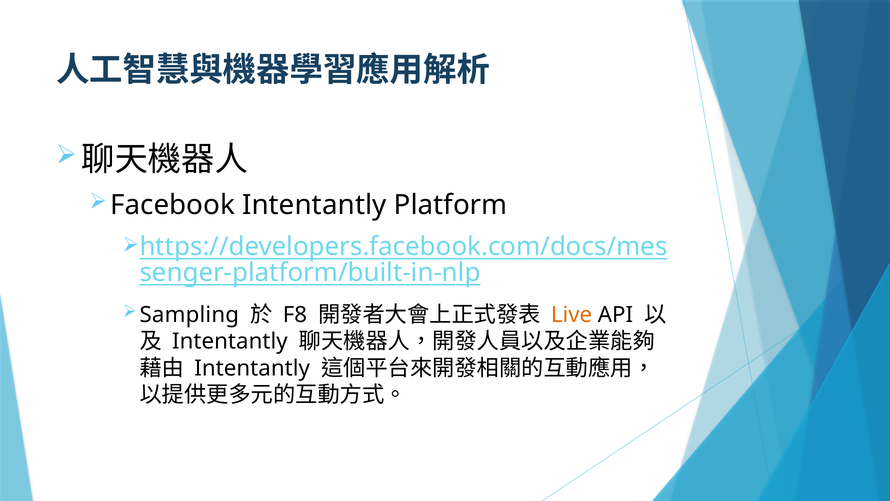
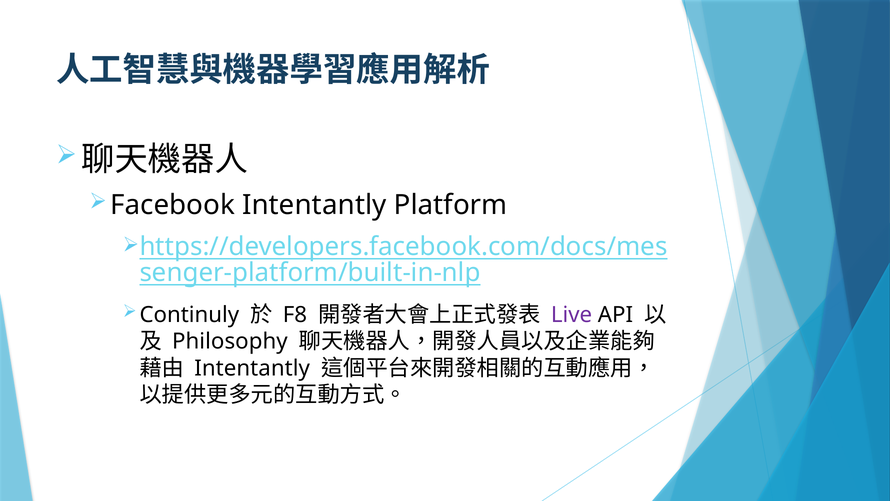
Sampling: Sampling -> Continuly
Live colour: orange -> purple
Intentantly at (230, 341): Intentantly -> Philosophy
